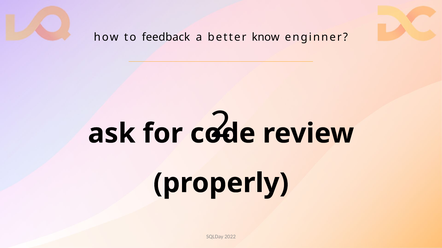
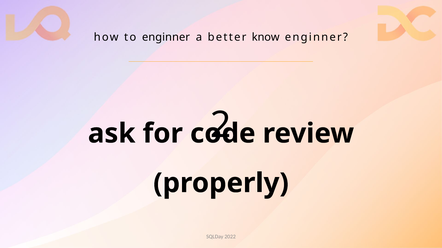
to feedback: feedback -> enginner
